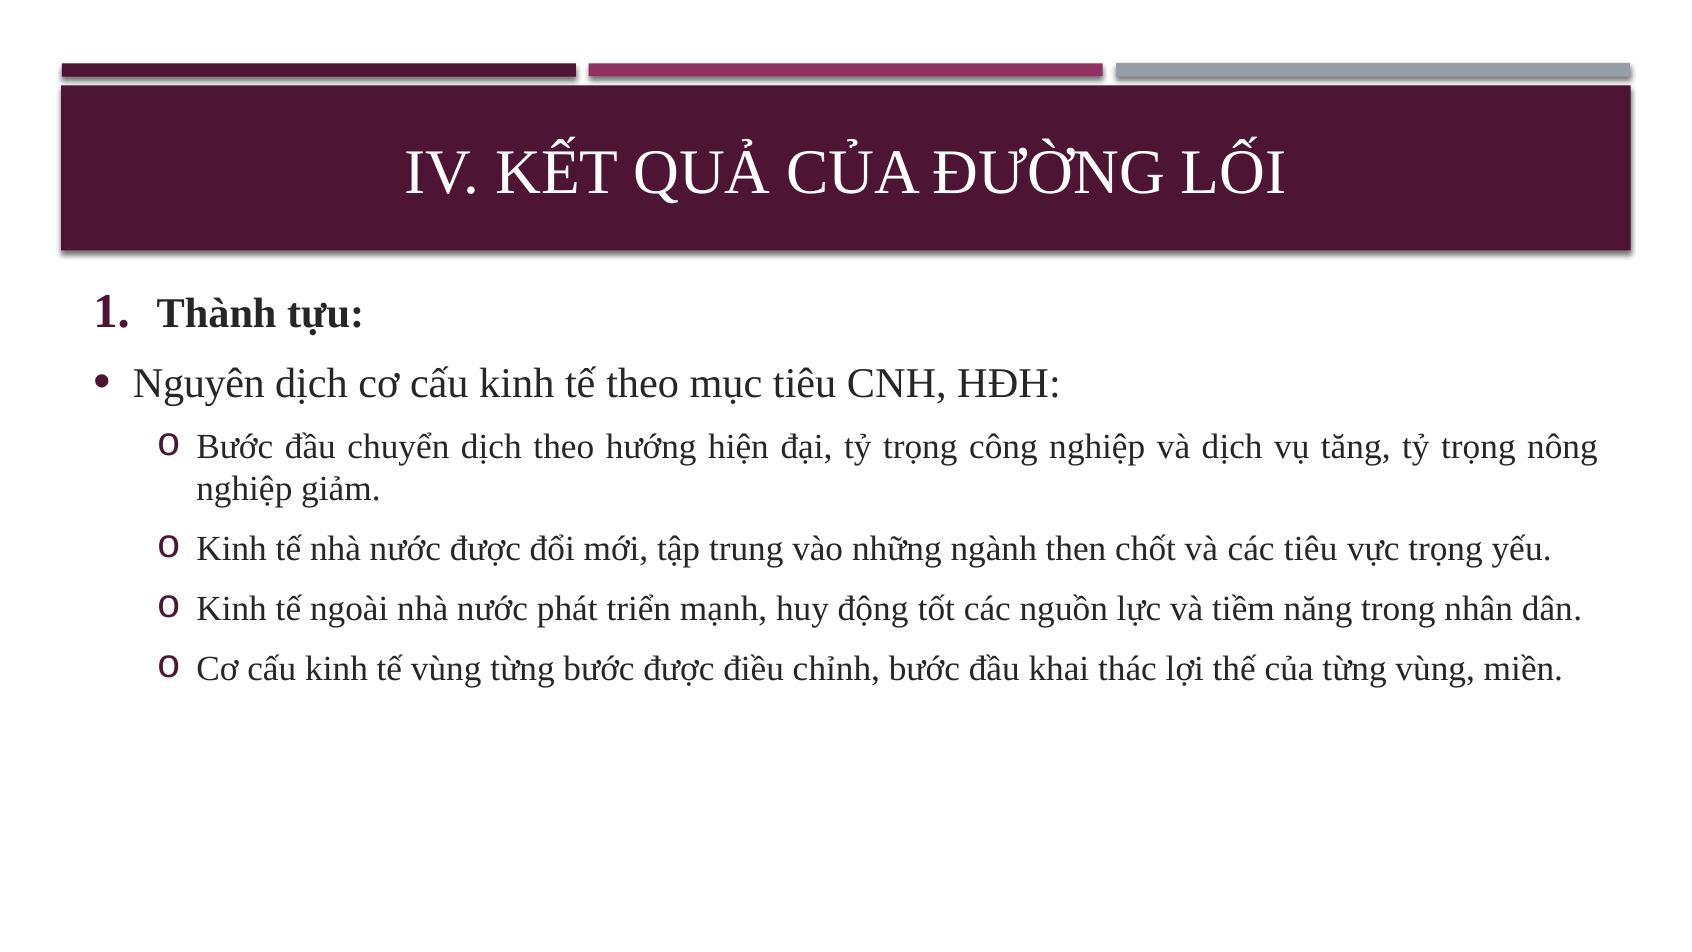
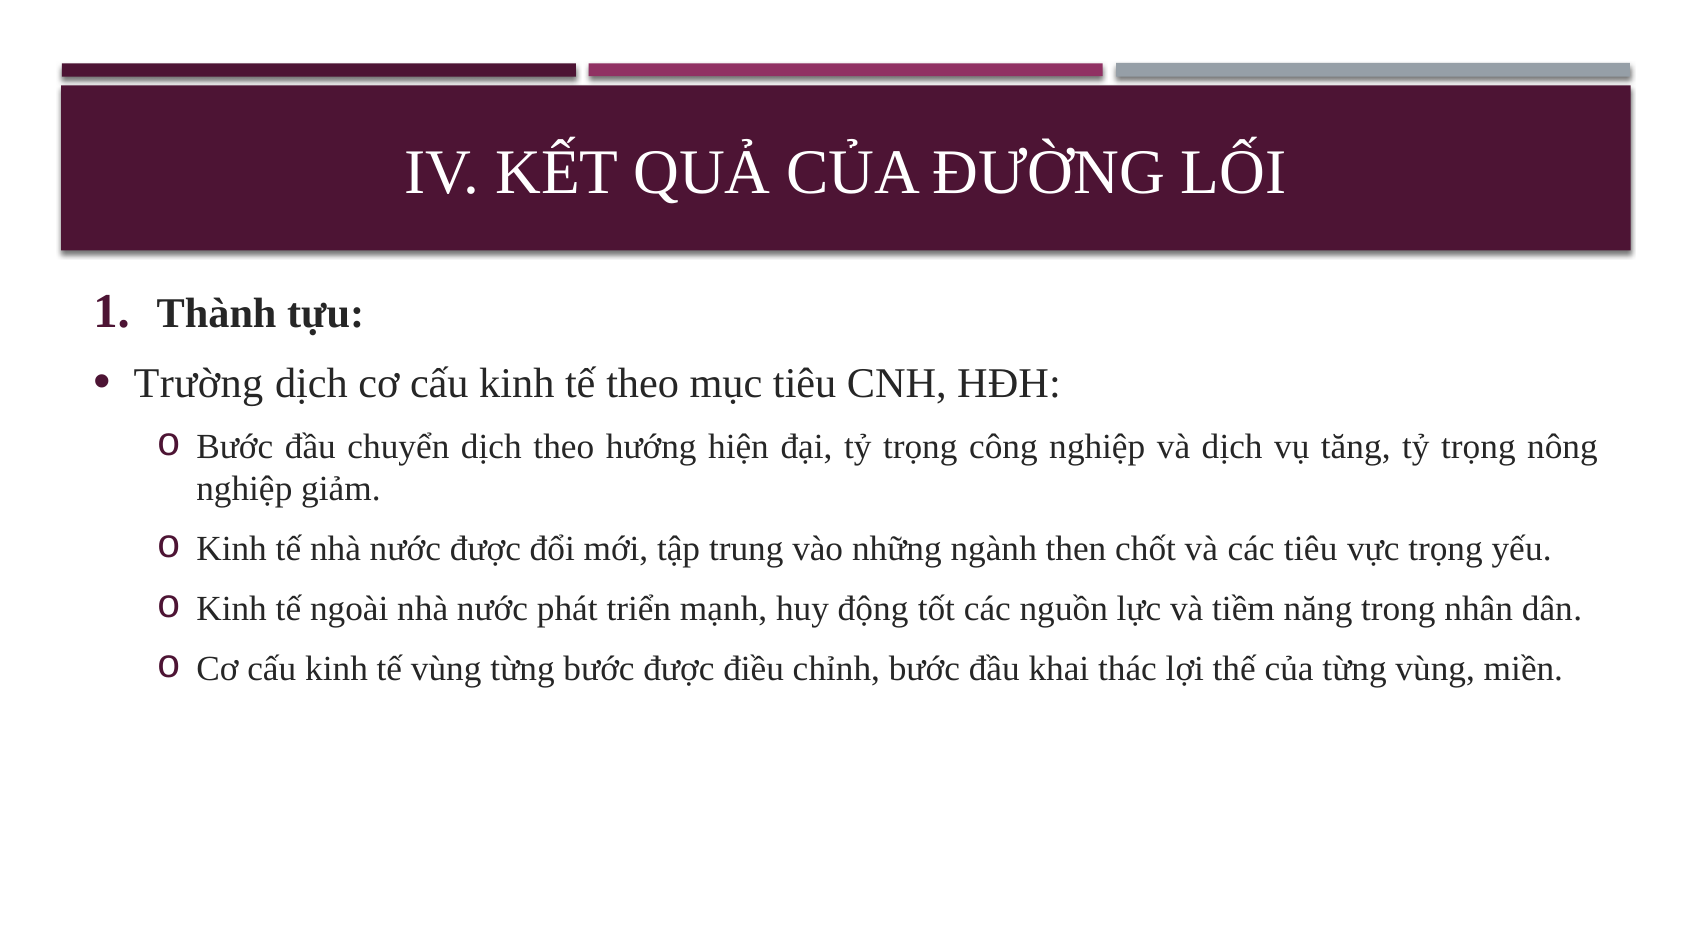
Nguyên: Nguyên -> Trường
